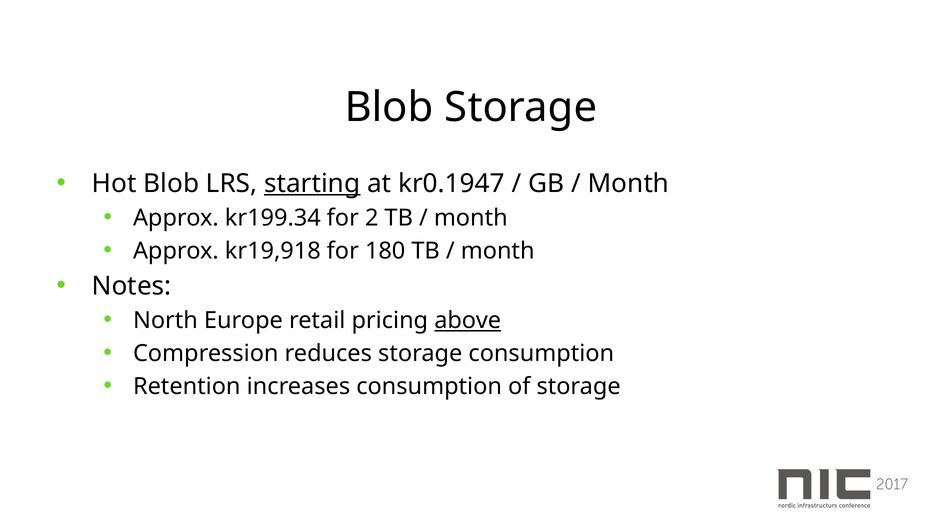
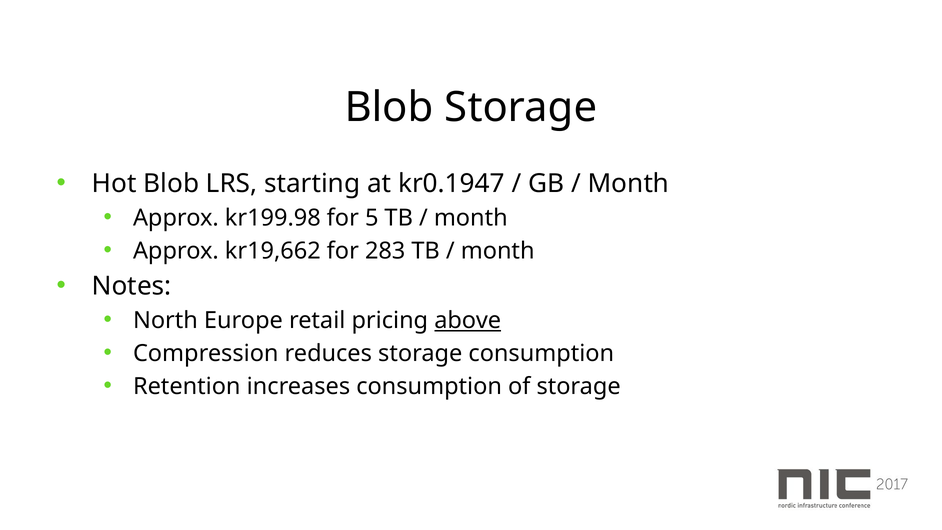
starting underline: present -> none
kr199.34: kr199.34 -> kr199.98
2: 2 -> 5
kr19,918: kr19,918 -> kr19,662
180: 180 -> 283
